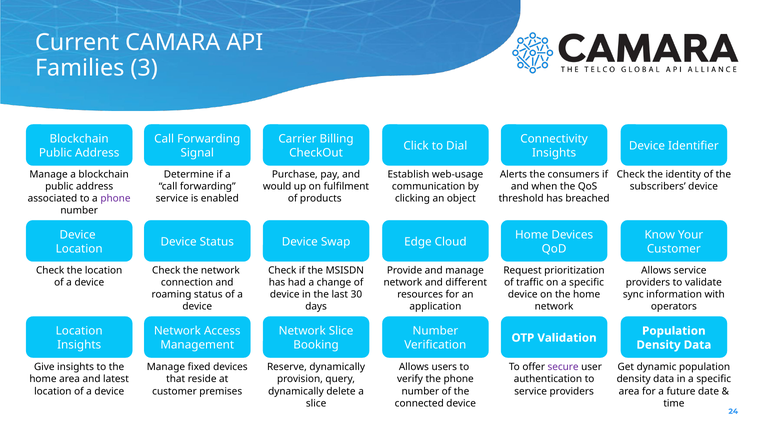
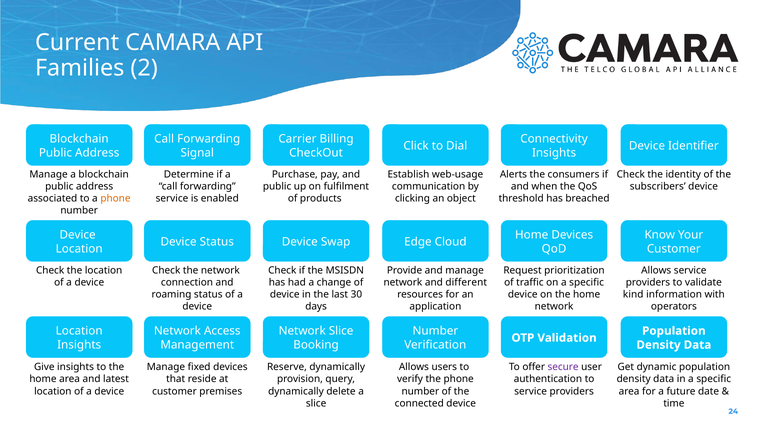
3: 3 -> 2
would at (277, 186): would -> public
phone at (115, 198) colour: purple -> orange
sync: sync -> kind
